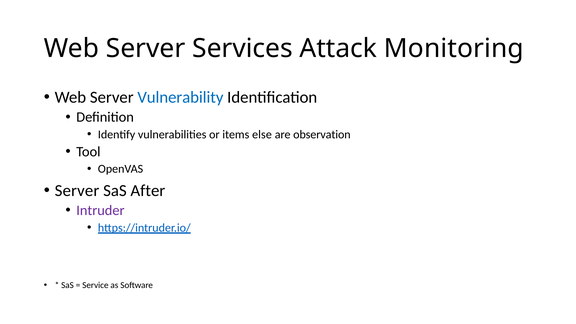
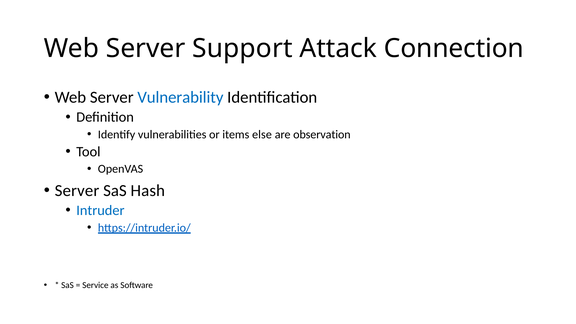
Services: Services -> Support
Monitoring: Monitoring -> Connection
After: After -> Hash
Intruder colour: purple -> blue
